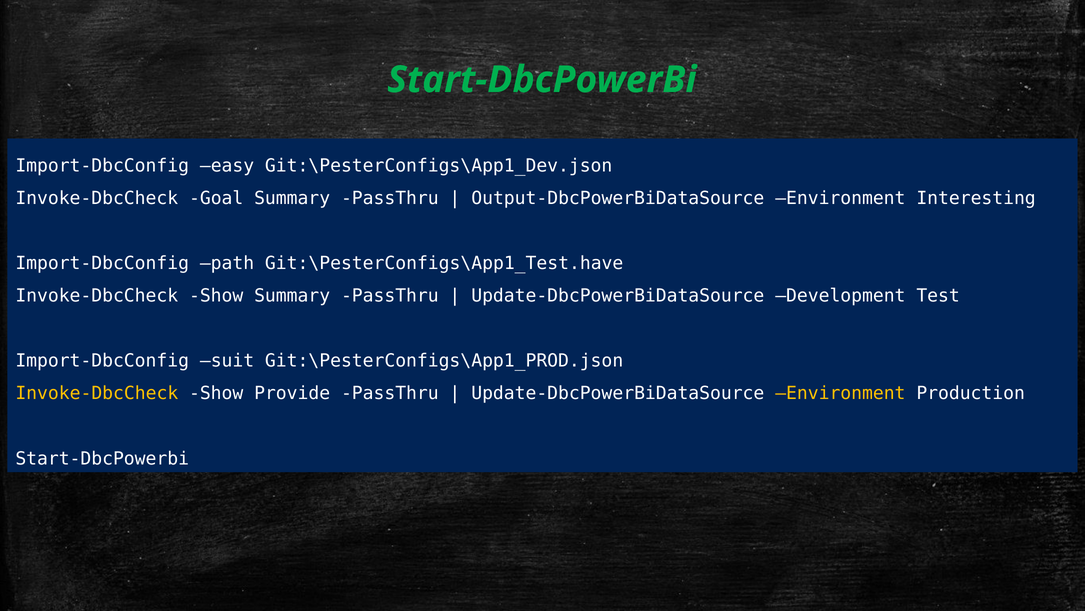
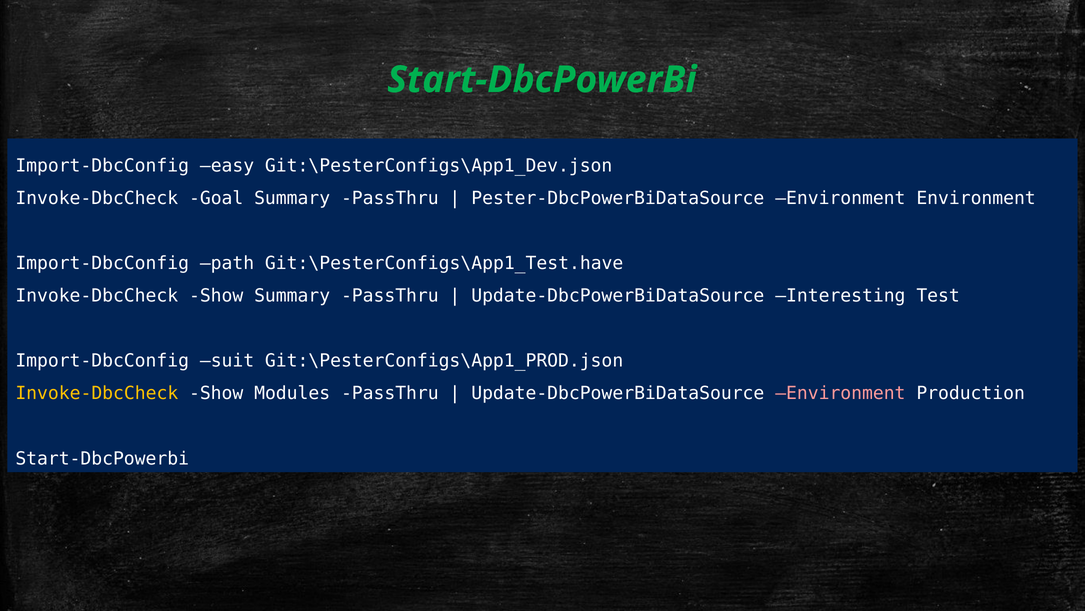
Output-DbcPowerBiDataSource: Output-DbcPowerBiDataSource -> Pester-DbcPowerBiDataSource
Environment Interesting: Interesting -> Environment
Development: Development -> Interesting
Provide: Provide -> Modules
Environment at (840, 393) colour: yellow -> pink
